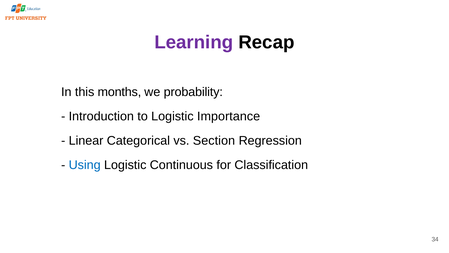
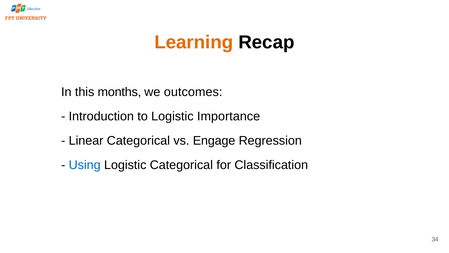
Learning colour: purple -> orange
probability: probability -> outcomes
Section: Section -> Engage
Logistic Continuous: Continuous -> Categorical
